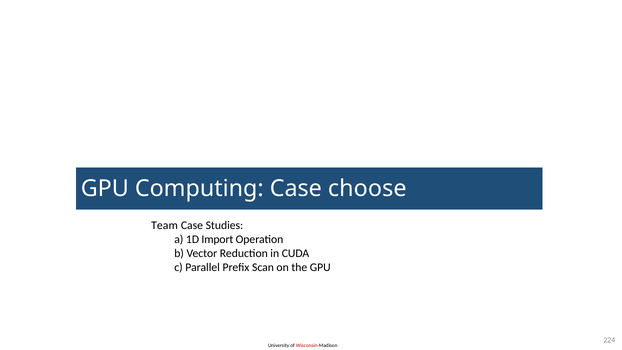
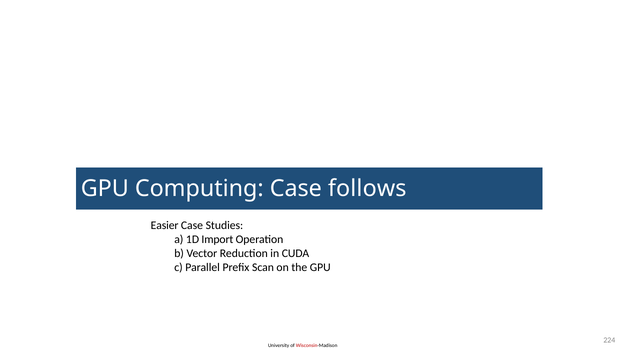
choose: choose -> follows
Team: Team -> Easier
